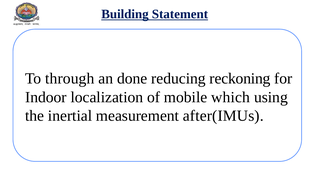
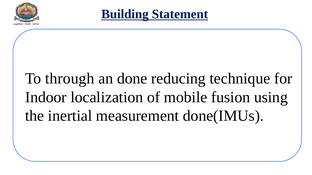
reckoning: reckoning -> technique
which: which -> fusion
after(IMUs: after(IMUs -> done(IMUs
